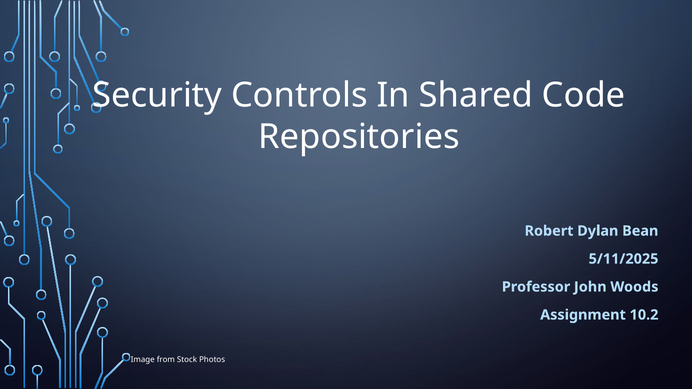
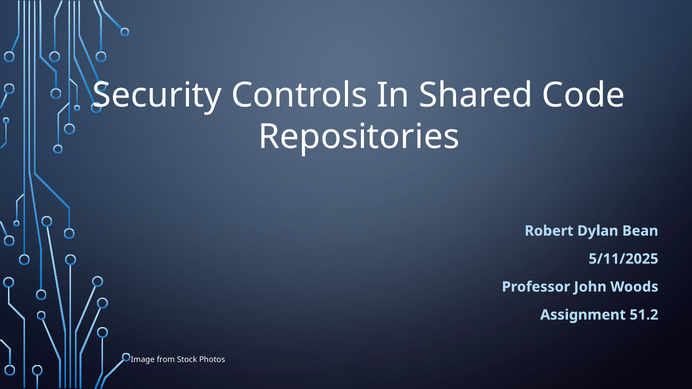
10.2: 10.2 -> 51.2
